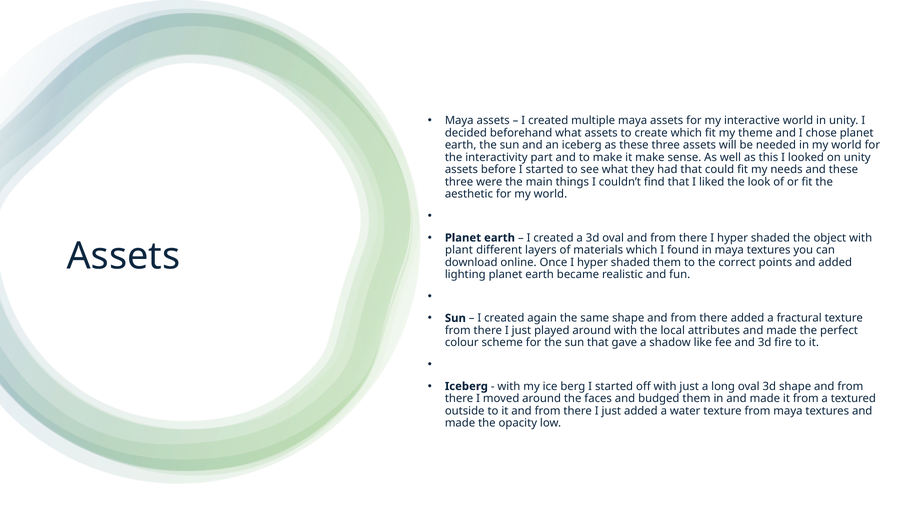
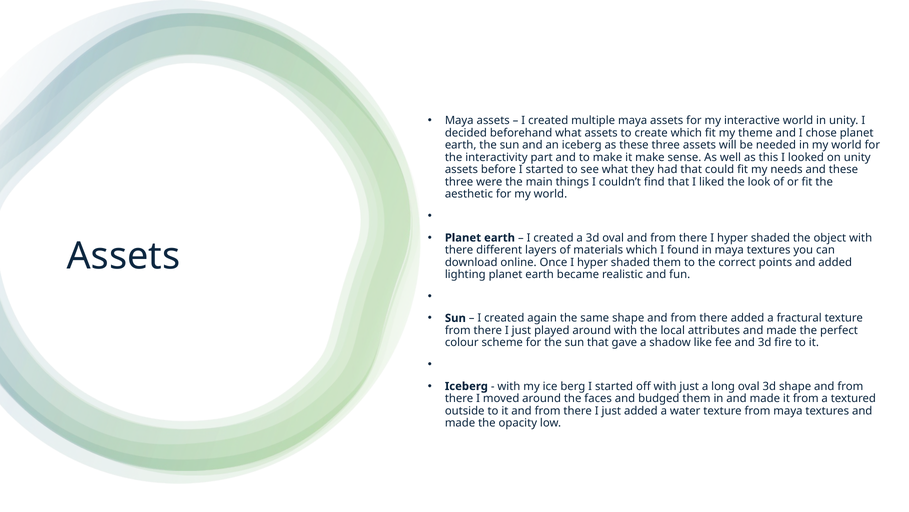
plant at (459, 250): plant -> there
